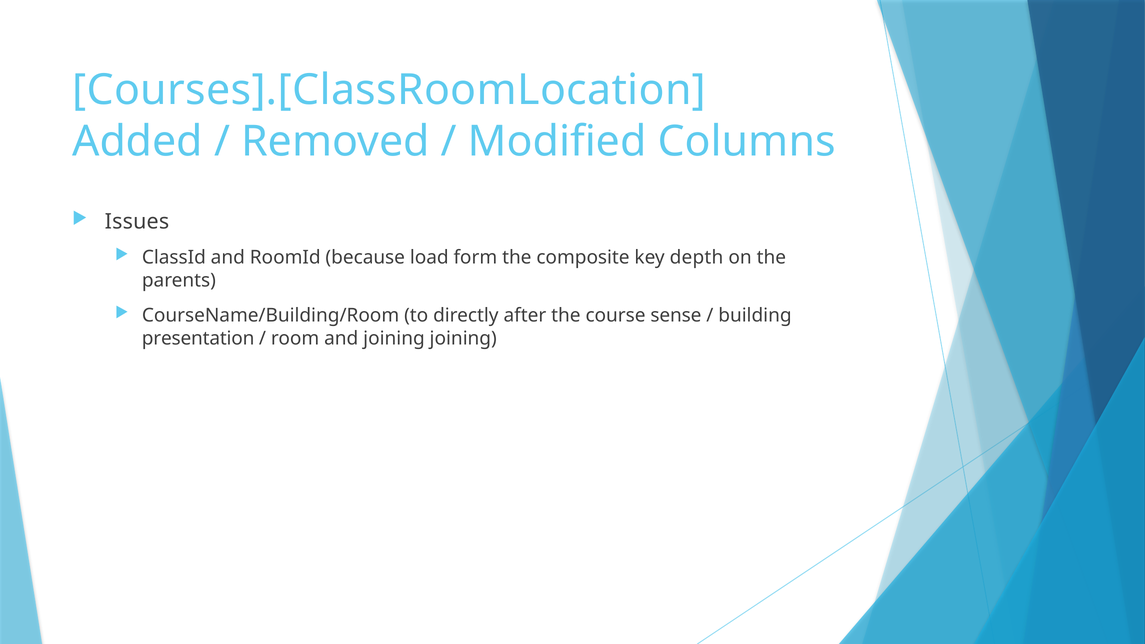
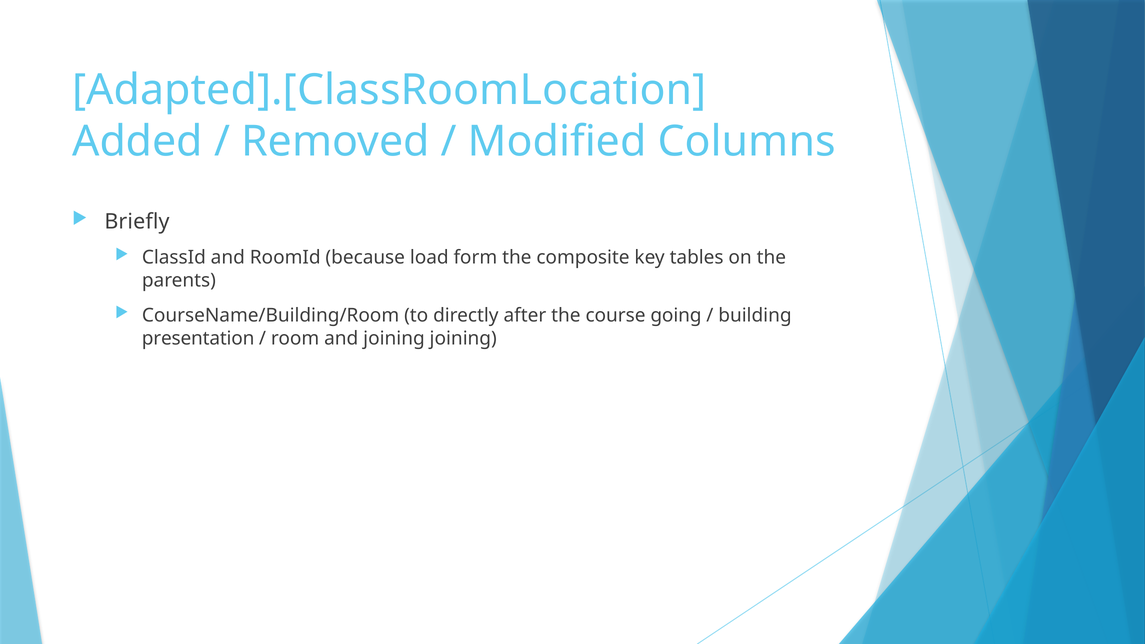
Courses].[ClassRoomLocation: Courses].[ClassRoomLocation -> Adapted].[ClassRoomLocation
Issues: Issues -> Briefly
depth: depth -> tables
sense: sense -> going
